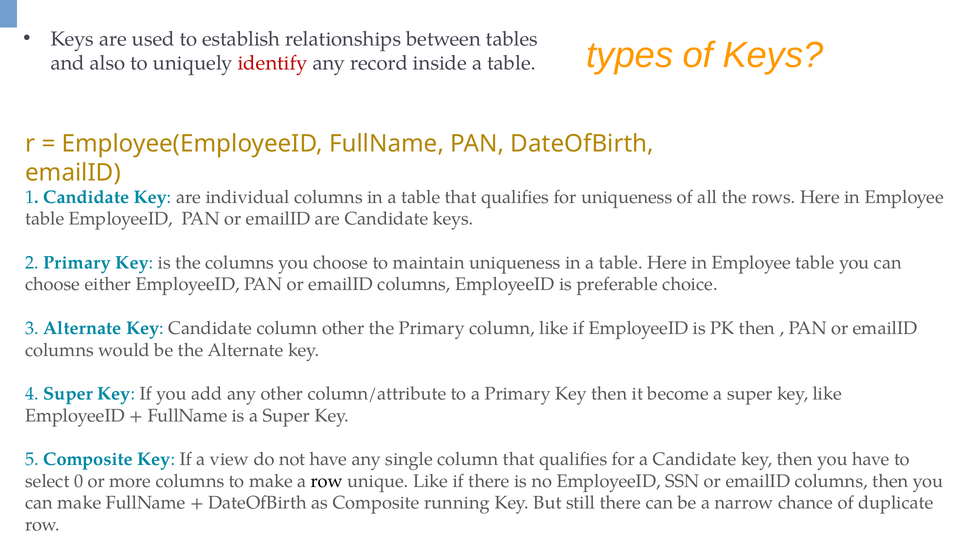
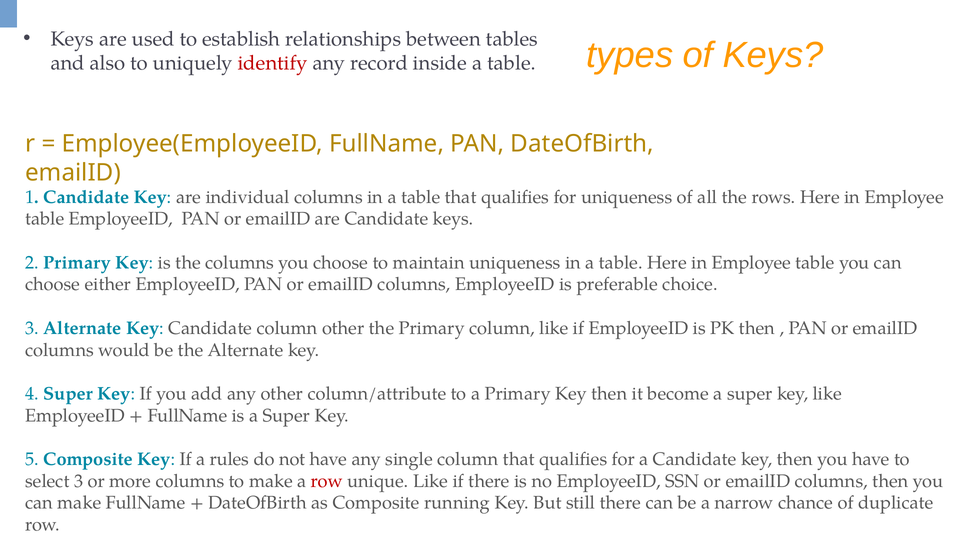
view: view -> rules
select 0: 0 -> 3
row at (327, 481) colour: black -> red
